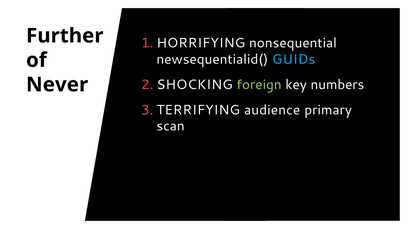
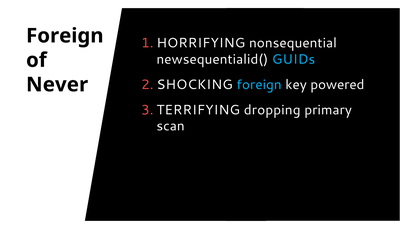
Further at (65, 36): Further -> Foreign
foreign at (259, 85) colour: light green -> light blue
numbers: numbers -> powered
audience: audience -> dropping
